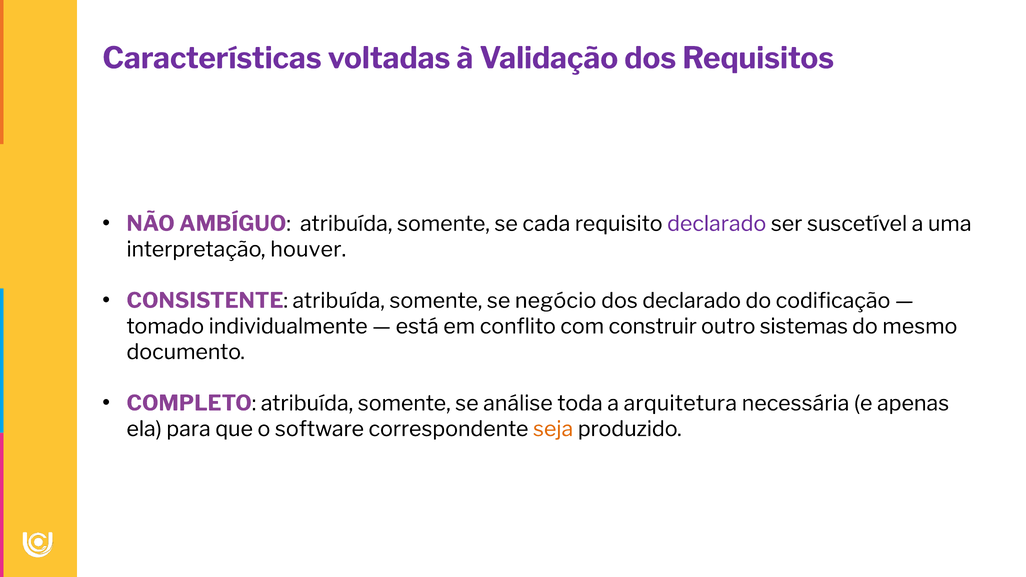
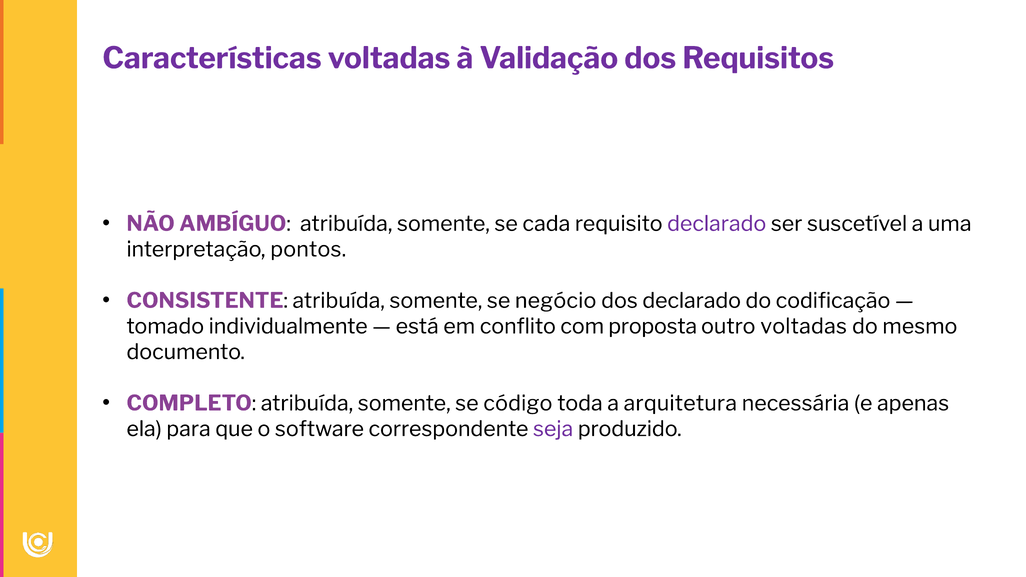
houver: houver -> pontos
construir: construir -> proposta
outro sistemas: sistemas -> voltadas
análise: análise -> código
seja colour: orange -> purple
